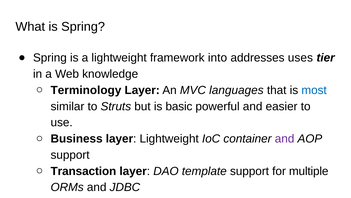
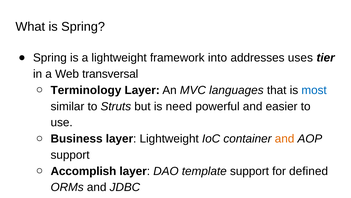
knowledge: knowledge -> transversal
basic: basic -> need
and at (285, 138) colour: purple -> orange
Transaction: Transaction -> Accomplish
multiple: multiple -> defined
